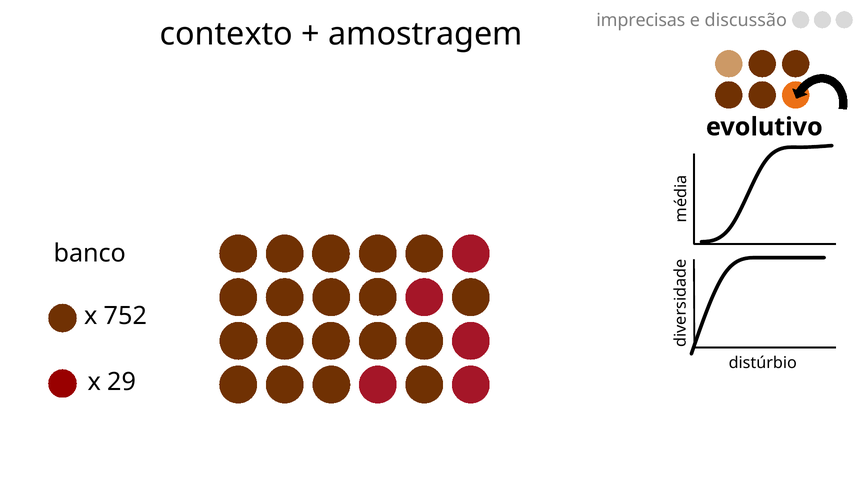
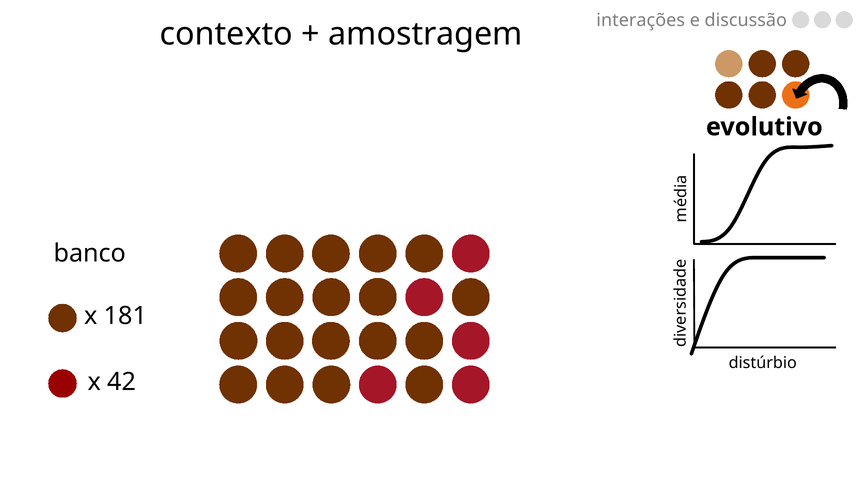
imprecisas: imprecisas -> interações
752: 752 -> 181
29: 29 -> 42
